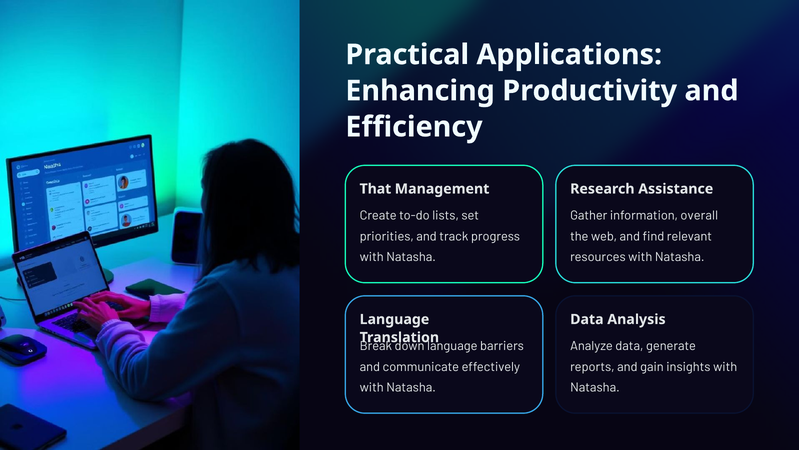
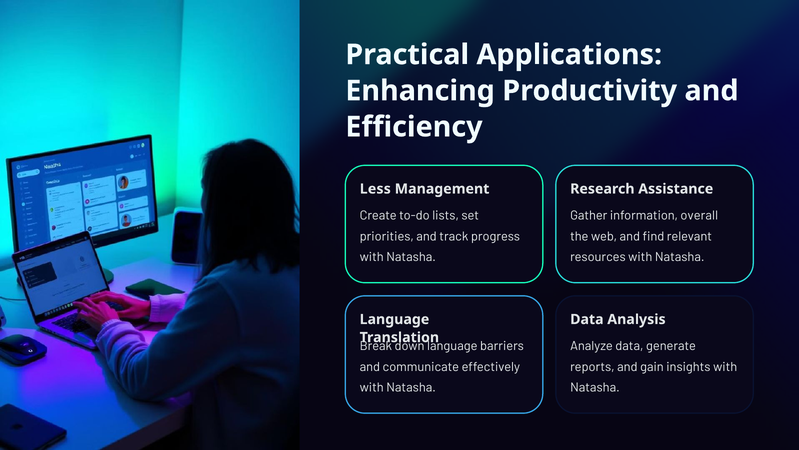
That: That -> Less
